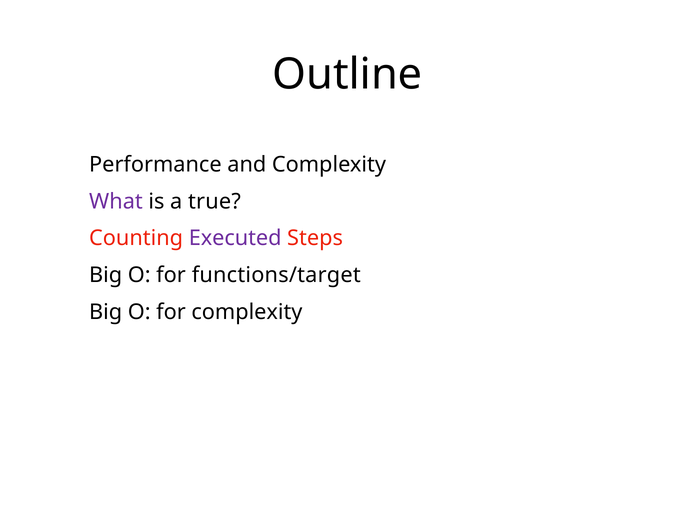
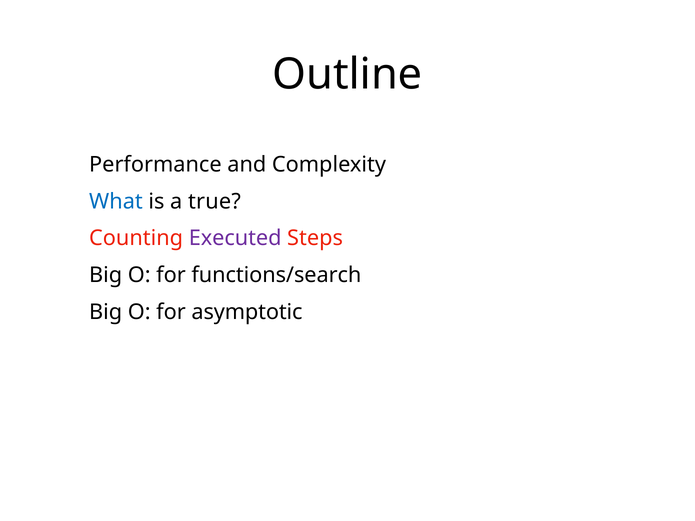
What colour: purple -> blue
functions/target: functions/target -> functions/search
for complexity: complexity -> asymptotic
